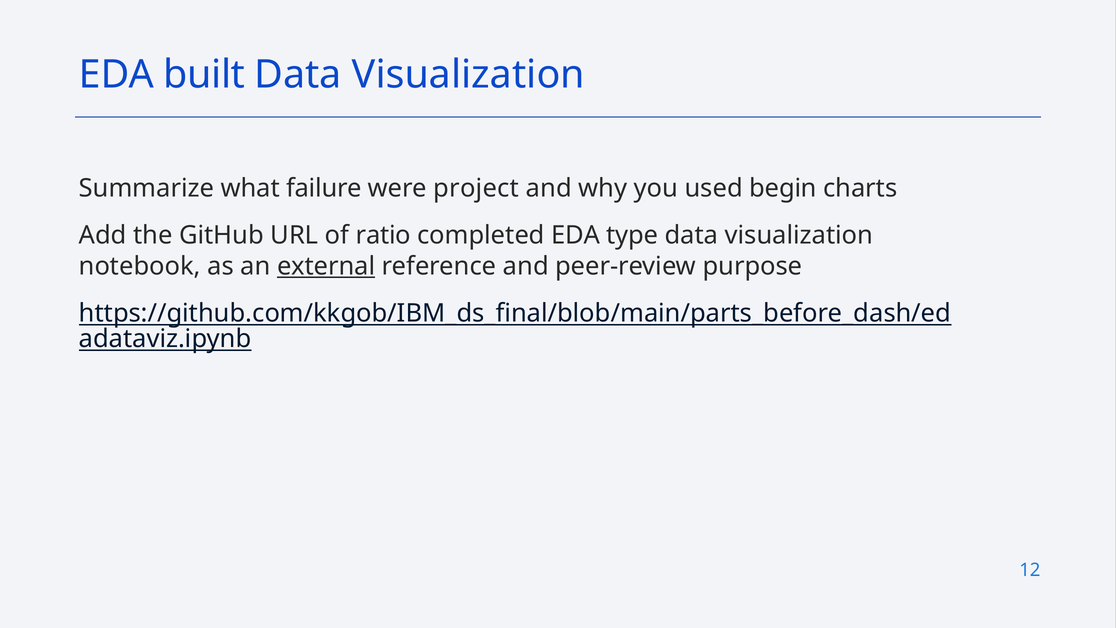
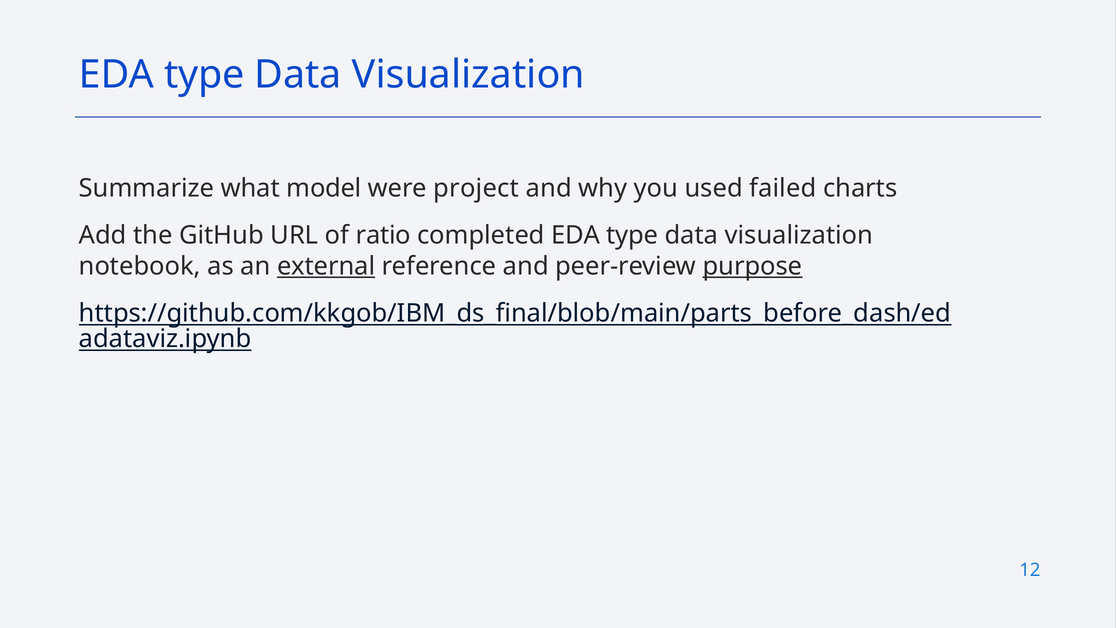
built at (204, 75): built -> type
failure: failure -> model
begin: begin -> failed
purpose underline: none -> present
